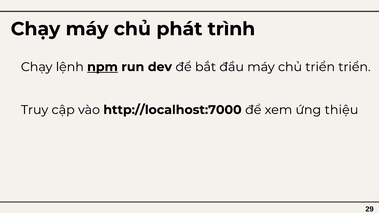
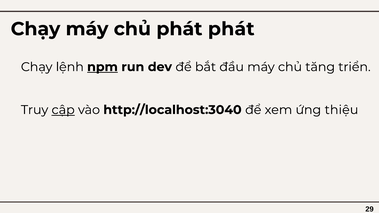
phát trình: trình -> phát
chủ triển: triển -> tăng
cập underline: none -> present
http://localhost:7000: http://localhost:7000 -> http://localhost:3040
